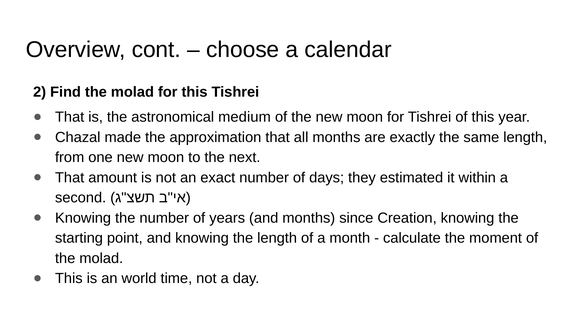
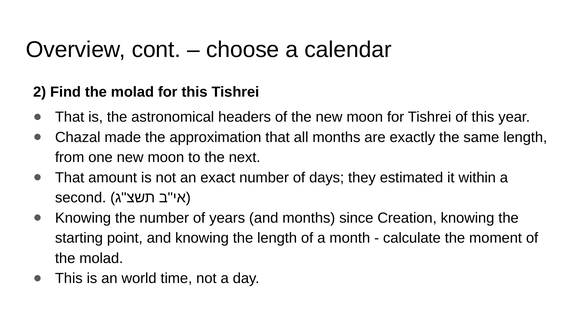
medium: medium -> headers
